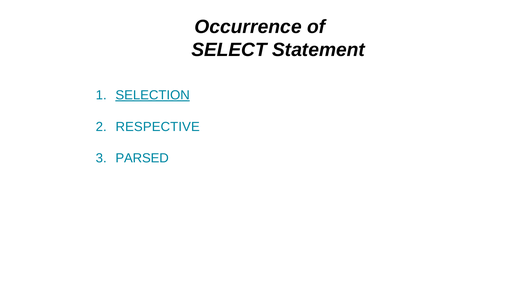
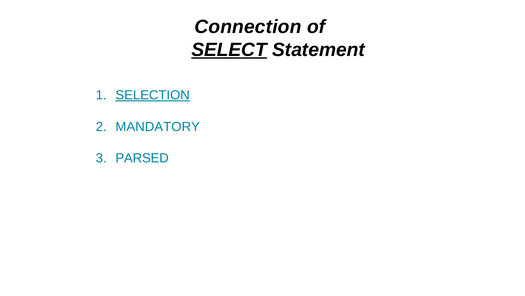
Occurrence: Occurrence -> Connection
SELECT underline: none -> present
RESPECTIVE: RESPECTIVE -> MANDATORY
